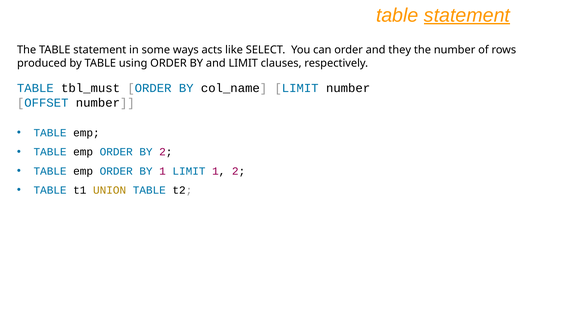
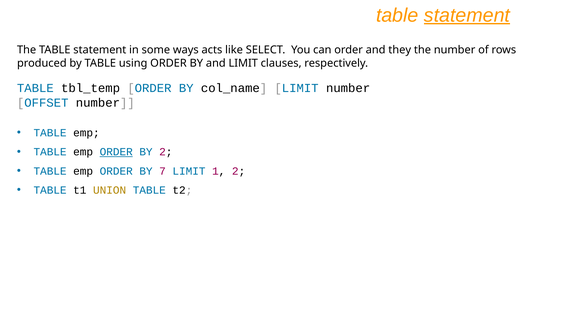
tbl_must: tbl_must -> tbl_temp
ORDER at (116, 152) underline: none -> present
BY 1: 1 -> 7
